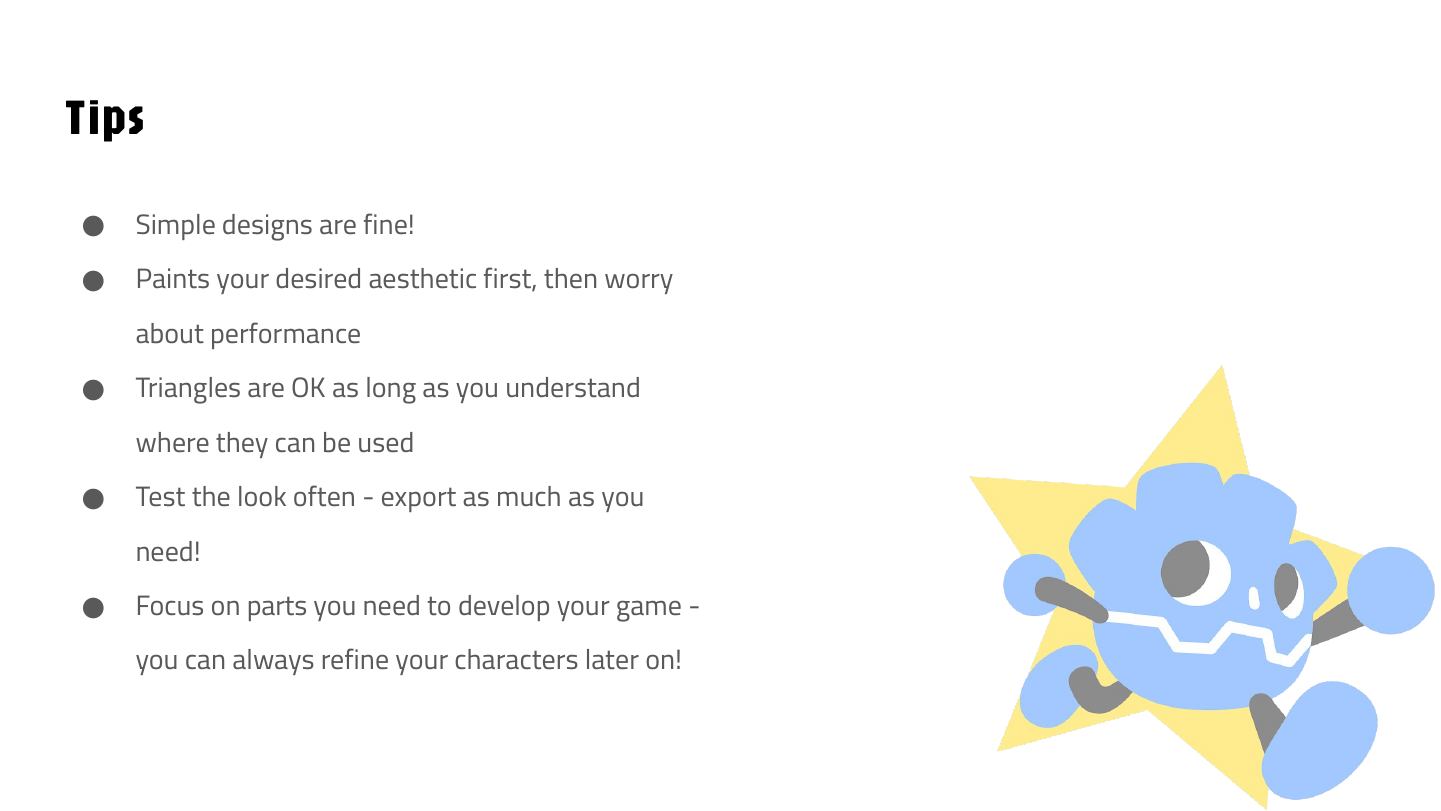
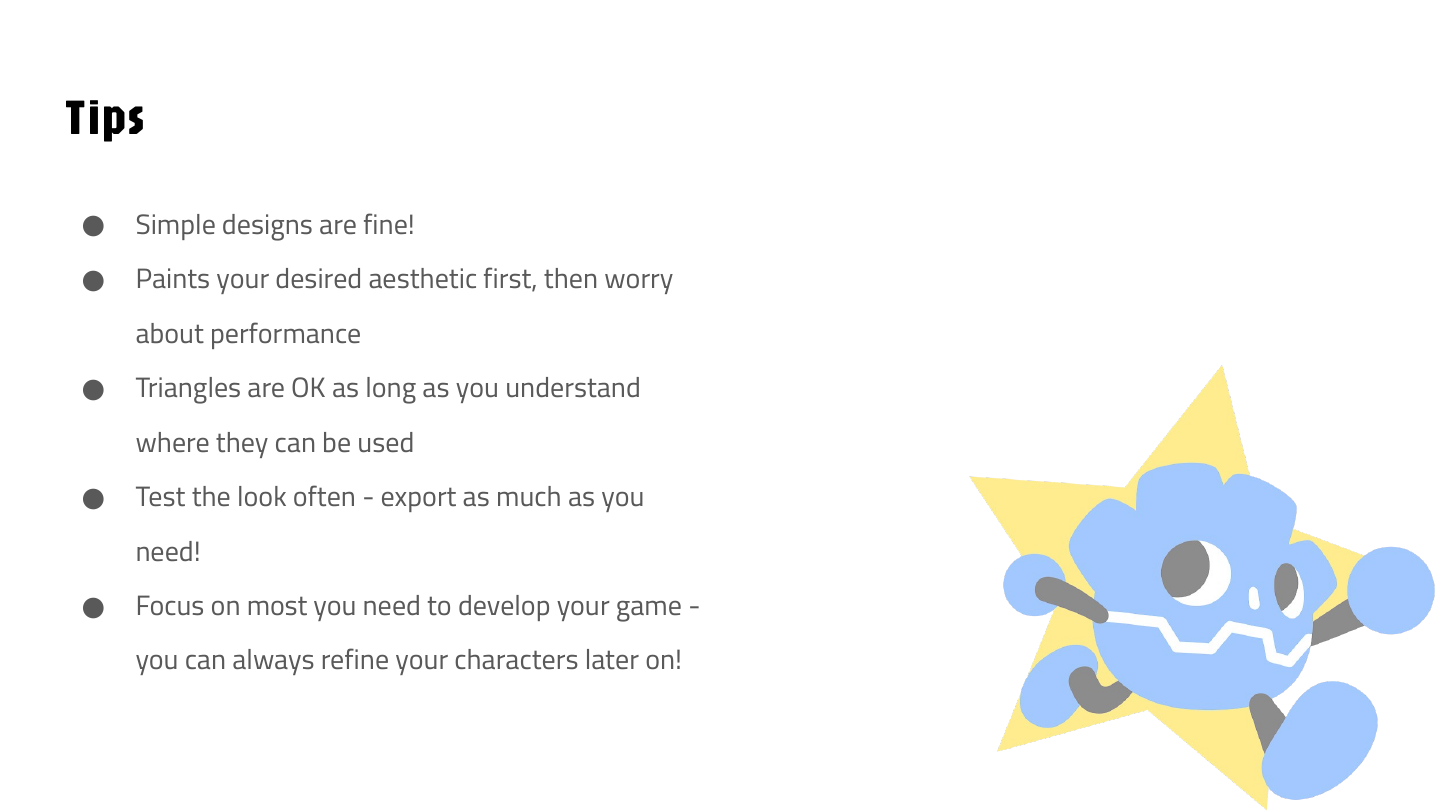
parts: parts -> most
